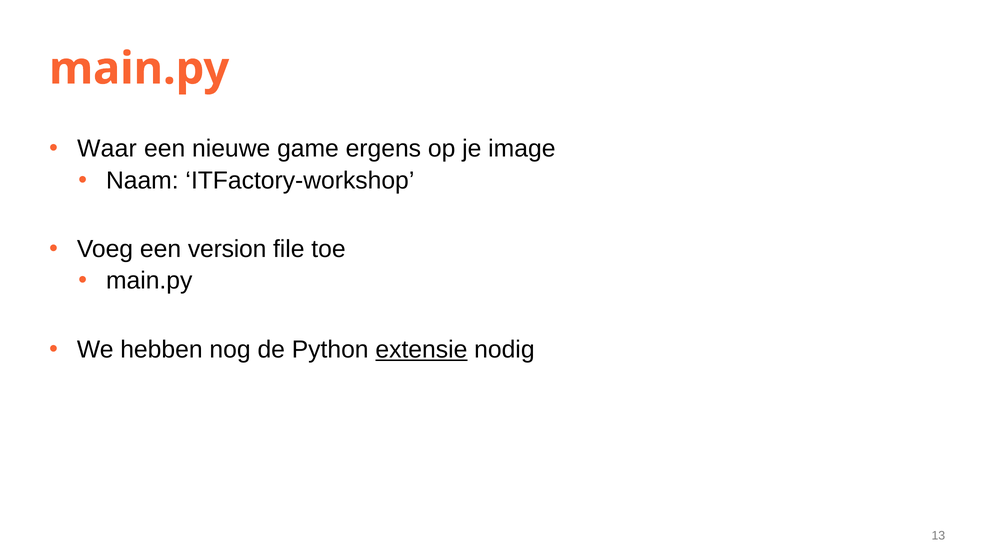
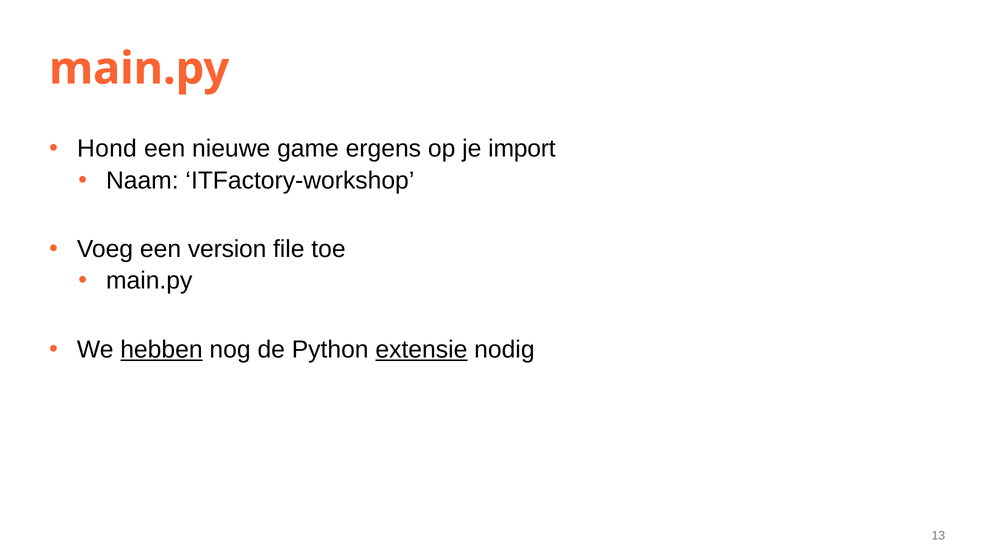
Waar: Waar -> Hond
image: image -> import
hebben underline: none -> present
